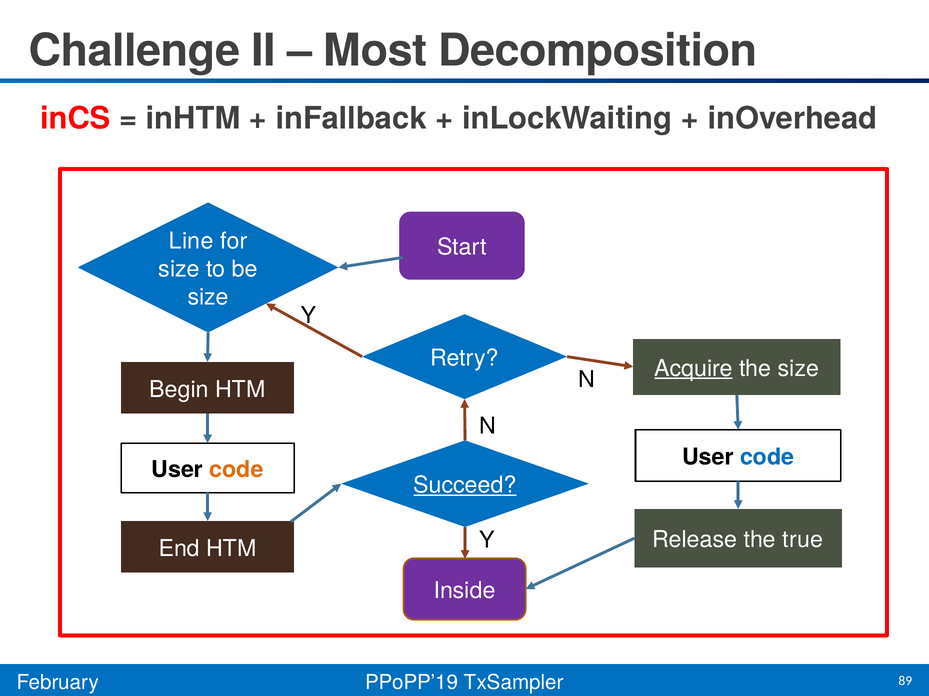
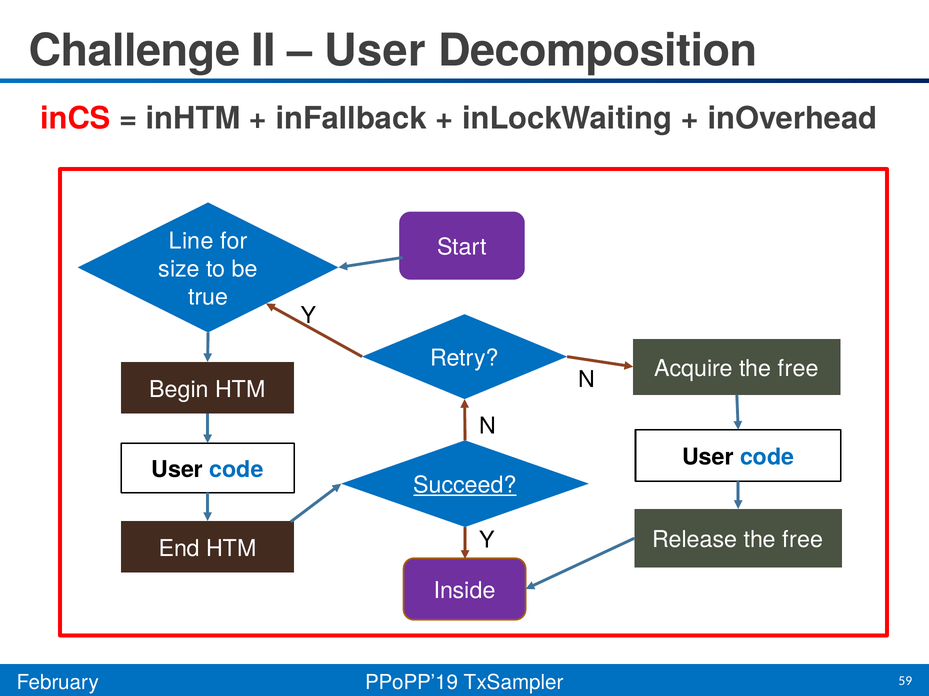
Most at (375, 51): Most -> User
size at (208, 297): size -> true
Acquire underline: present -> none
size at (798, 369): size -> free
code at (236, 470) colour: orange -> blue
Release the true: true -> free
89: 89 -> 59
